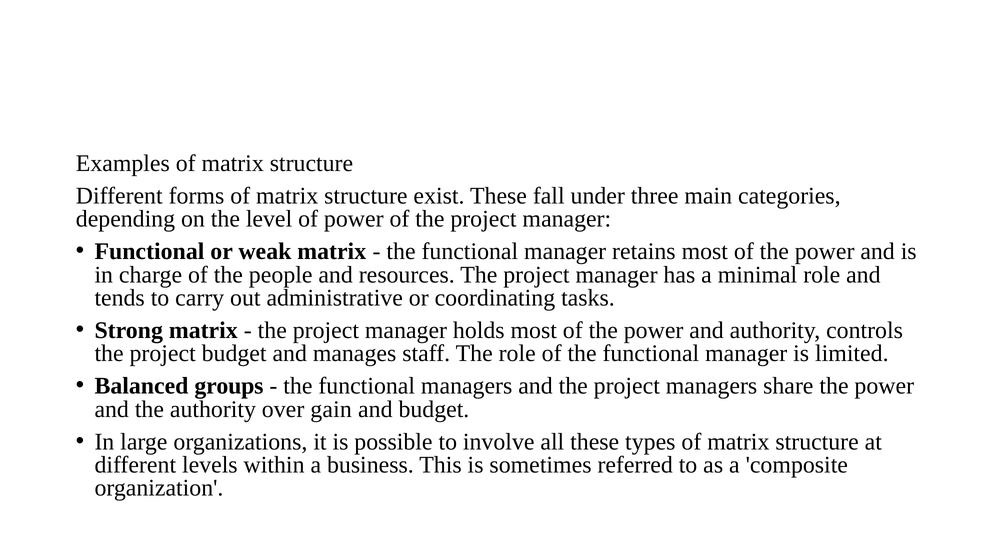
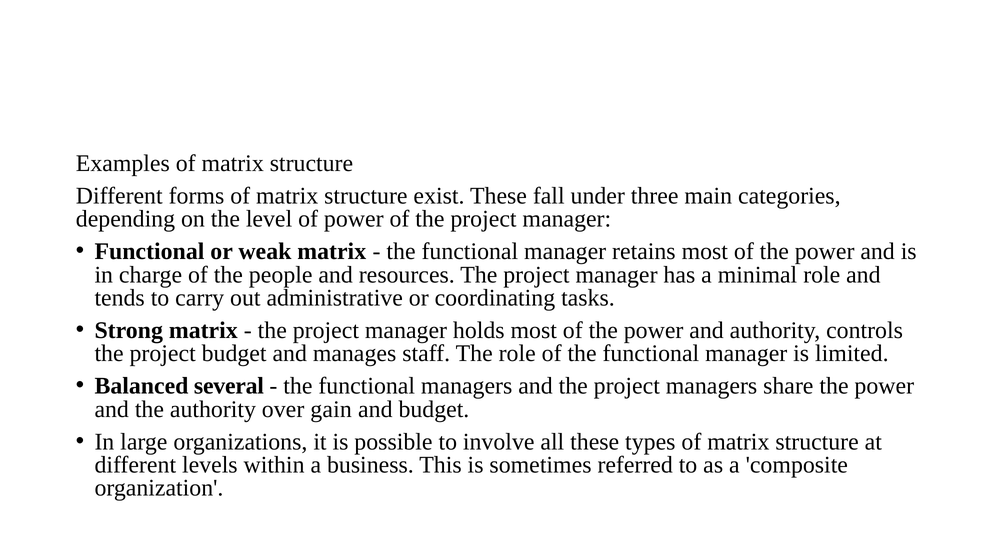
groups: groups -> several
